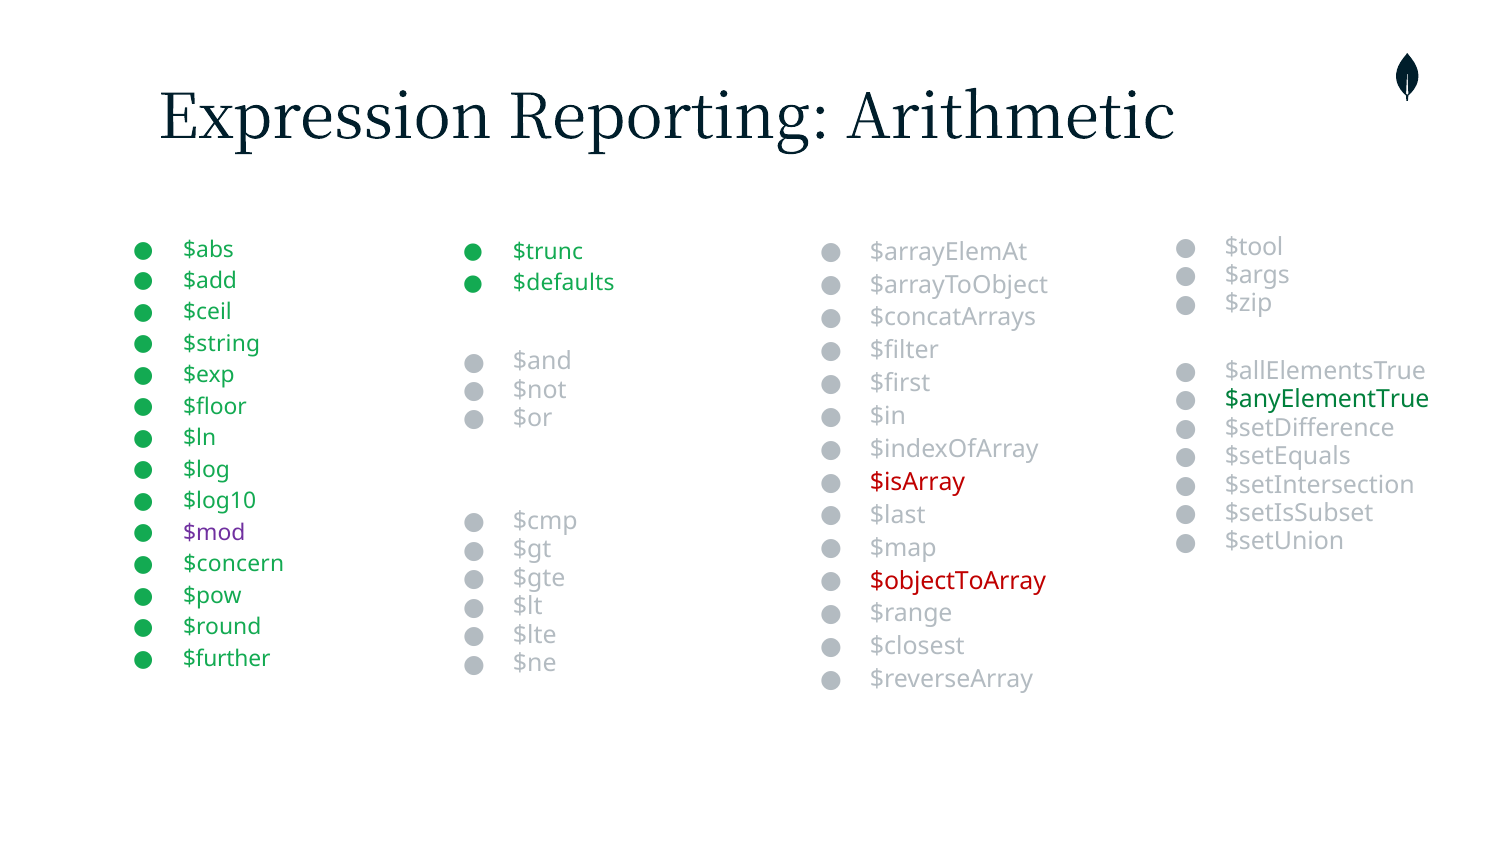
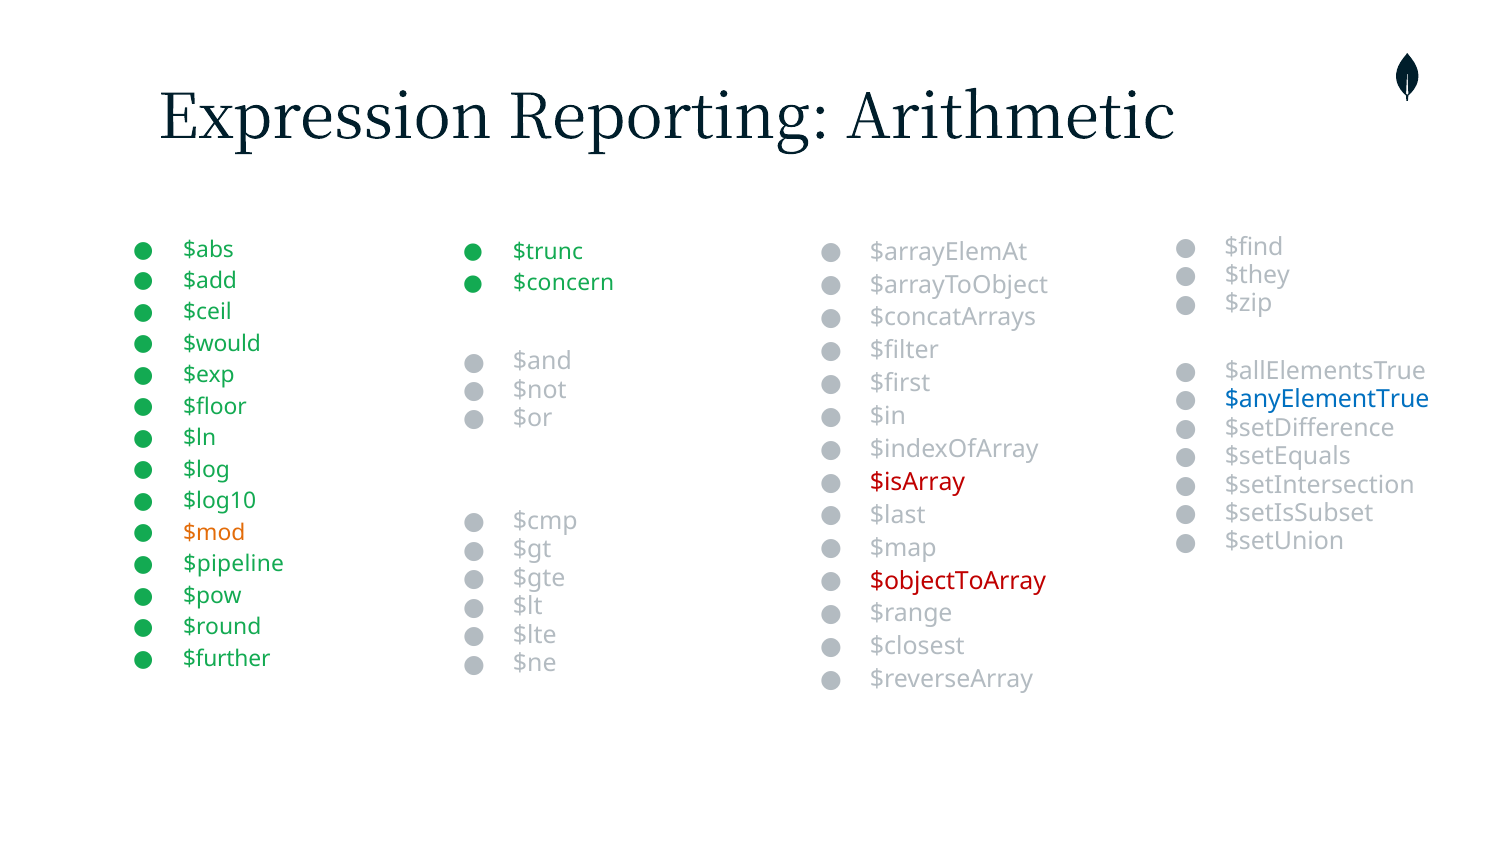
$tool: $tool -> $find
$args: $args -> $they
$defaults: $defaults -> $concern
$string: $string -> $would
$anyElementTrue colour: green -> blue
$mod colour: purple -> orange
$concern: $concern -> $pipeline
